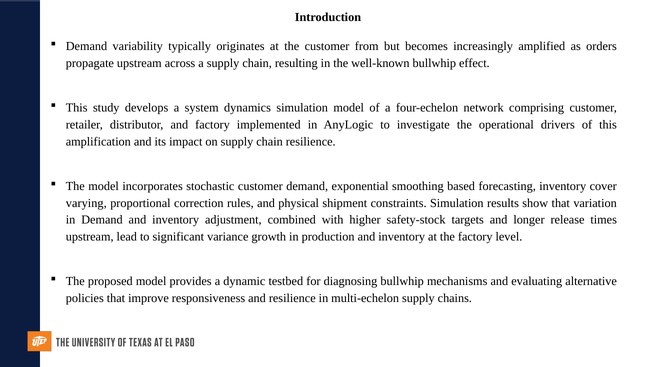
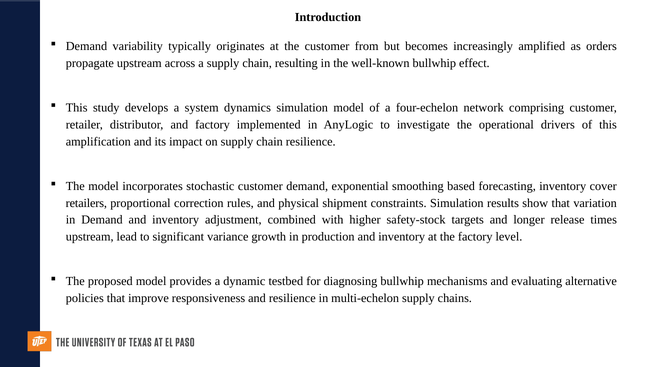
varying: varying -> retailers
